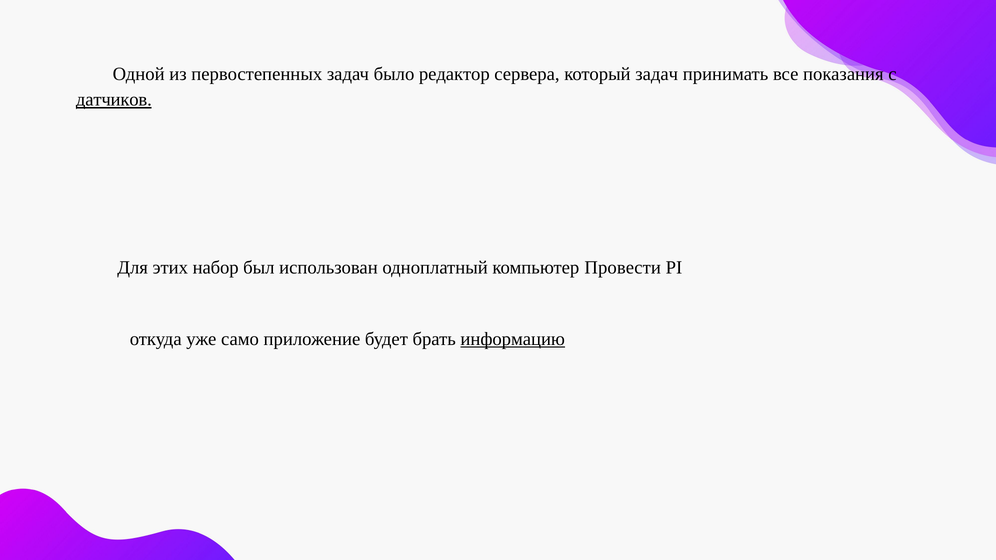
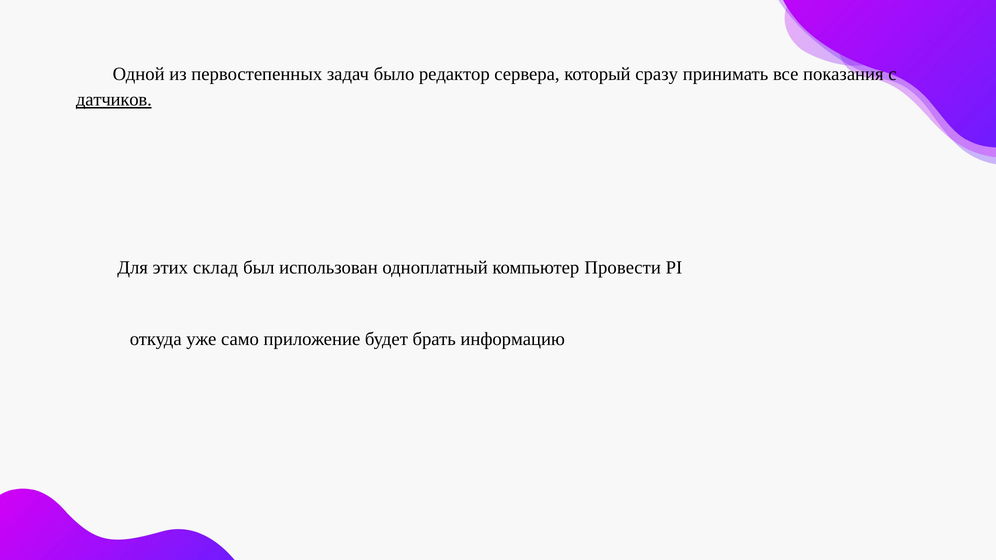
который задач: задач -> сразу
набор: набор -> склад
информацию underline: present -> none
